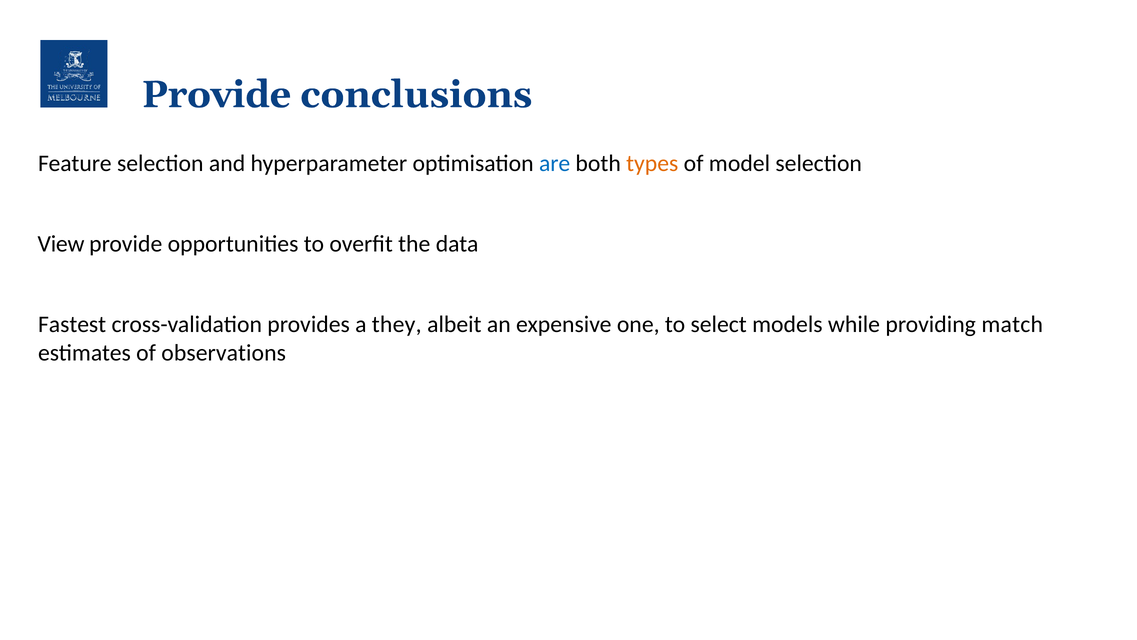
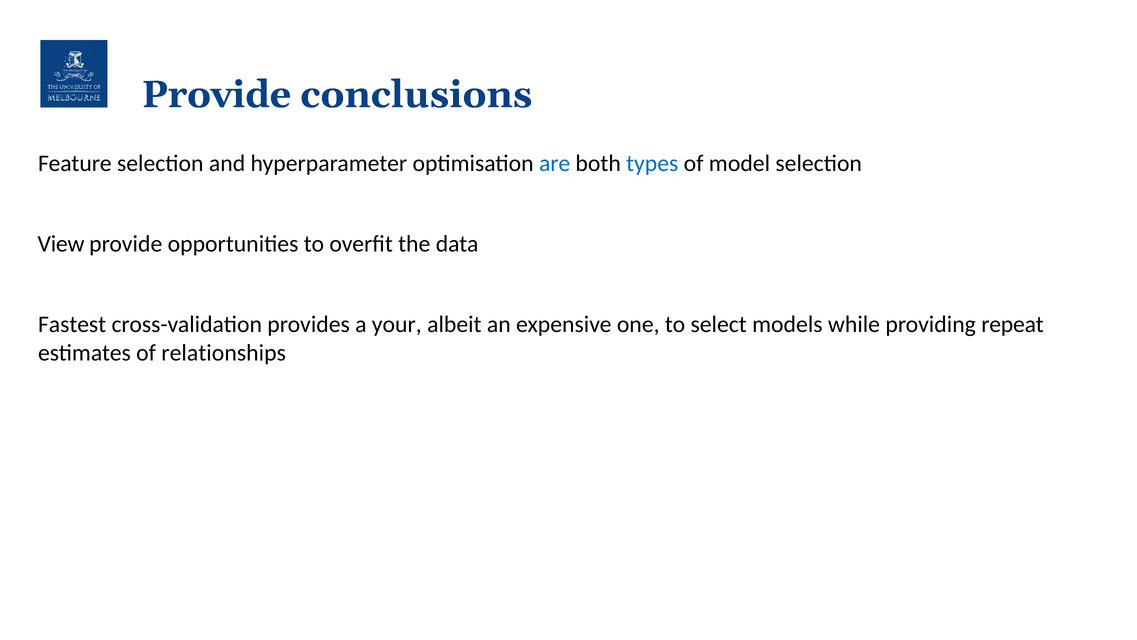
types colour: orange -> blue
they: they -> your
match: match -> repeat
observations: observations -> relationships
